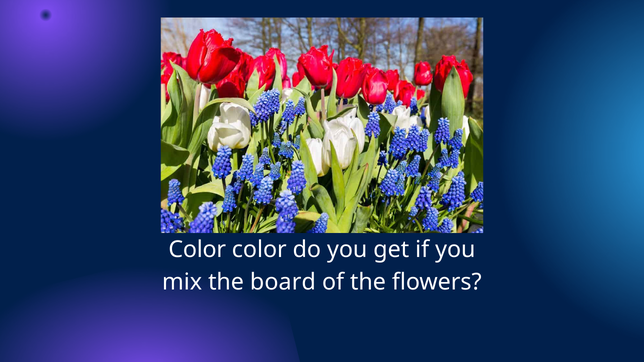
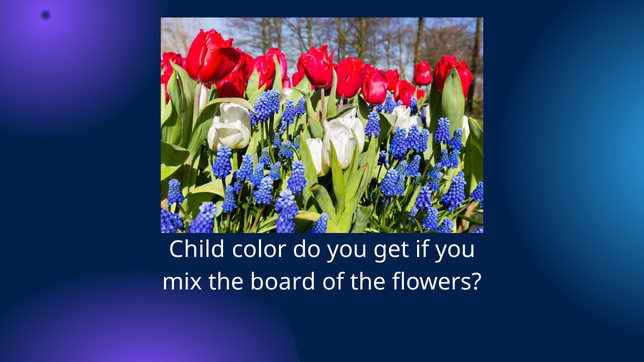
Color at (197, 250): Color -> Child
